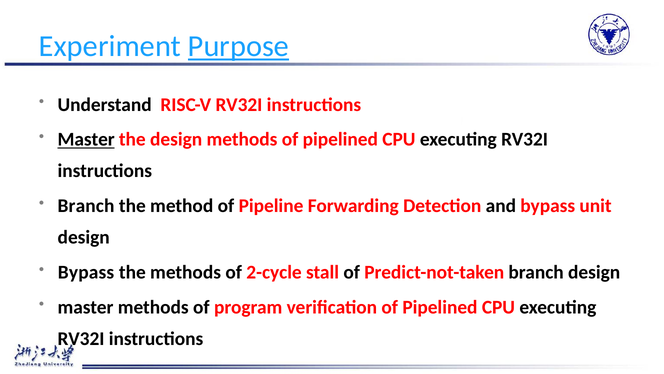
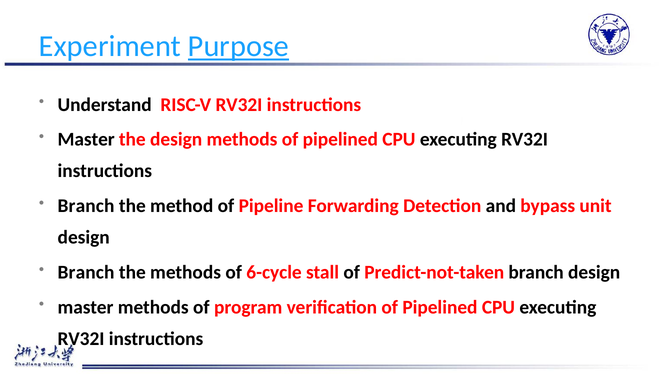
Master at (86, 139) underline: present -> none
Bypass at (86, 272): Bypass -> Branch
2-cycle: 2-cycle -> 6-cycle
